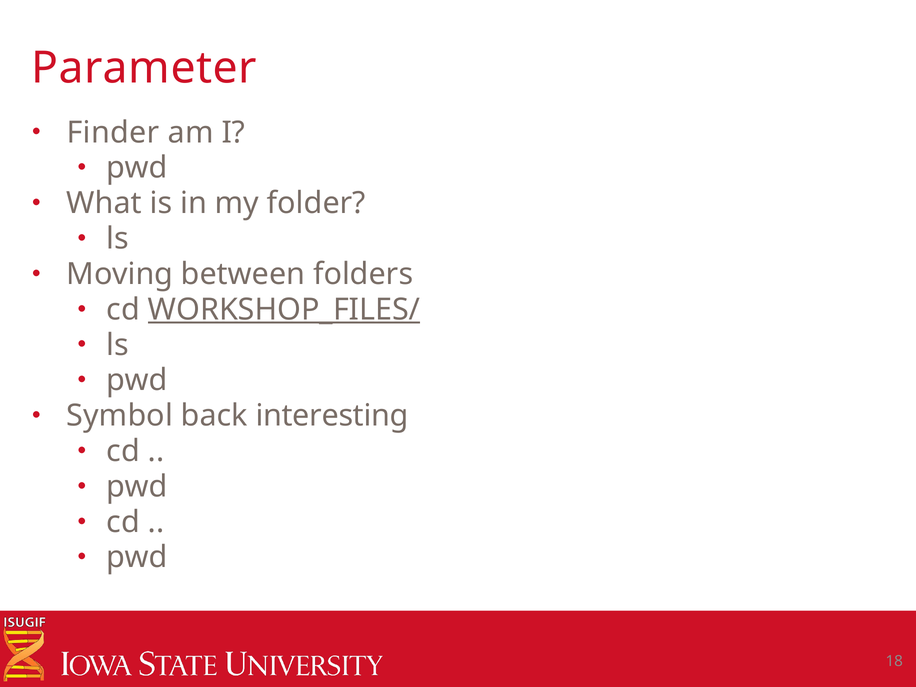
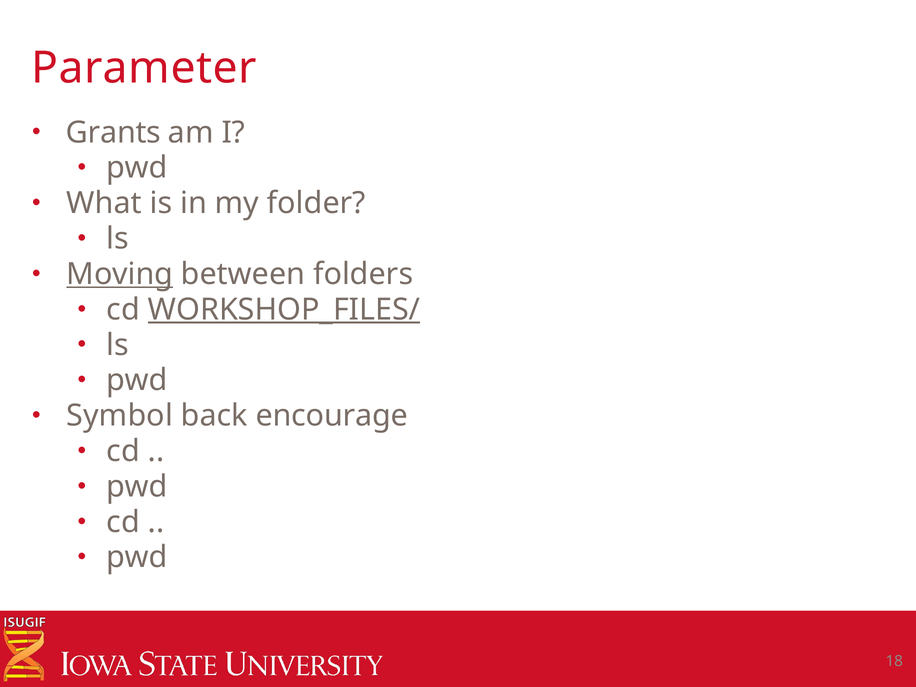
Finder: Finder -> Grants
Moving underline: none -> present
interesting: interesting -> encourage
